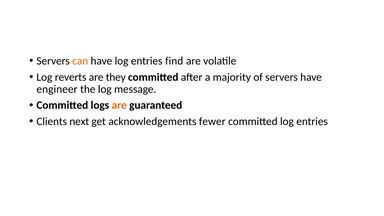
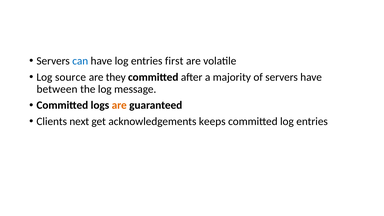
can colour: orange -> blue
find: find -> first
reverts: reverts -> source
engineer: engineer -> between
fewer: fewer -> keeps
